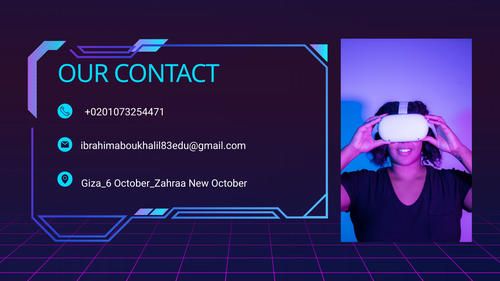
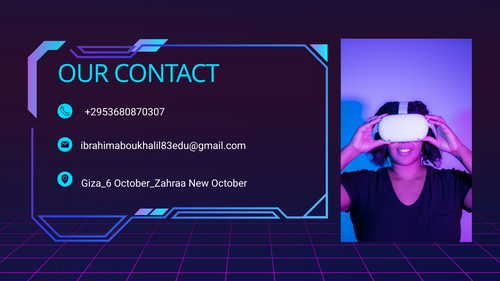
+0201073254471: +0201073254471 -> +2953680870307
